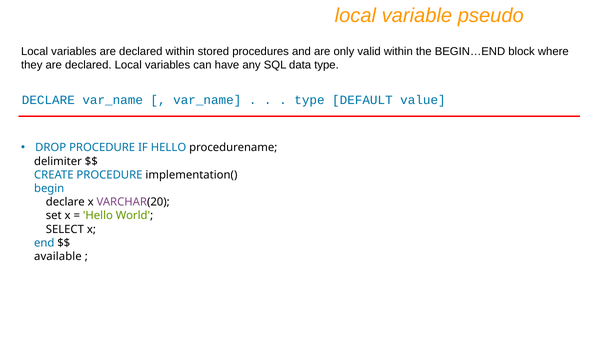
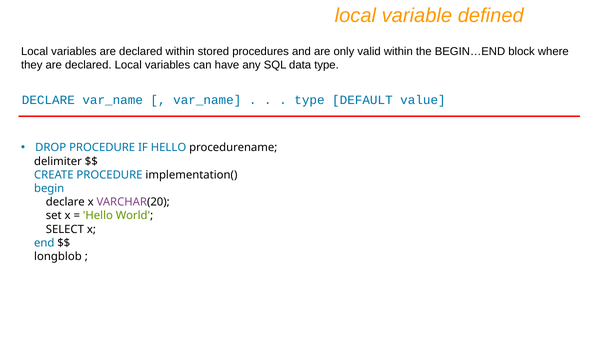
pseudo: pseudo -> defined
available: available -> longblob
